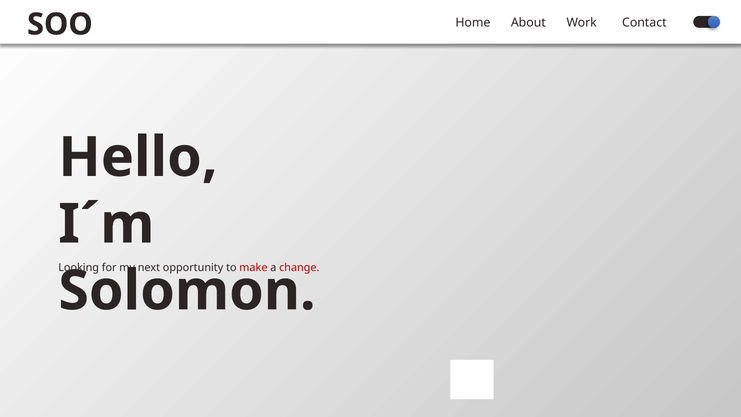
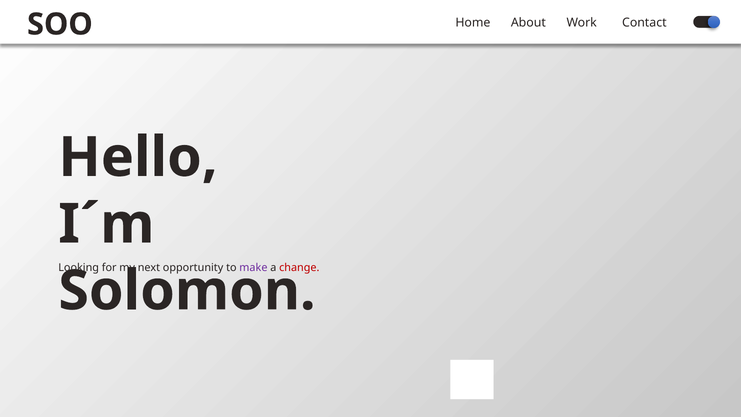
make colour: red -> purple
